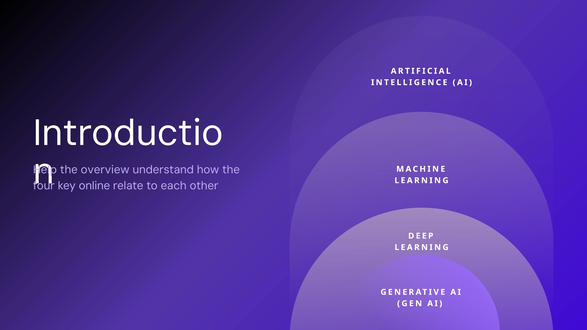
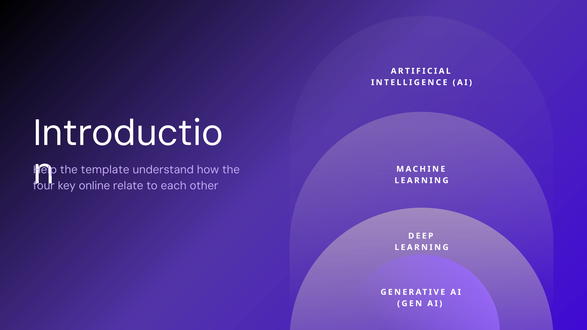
overview: overview -> template
